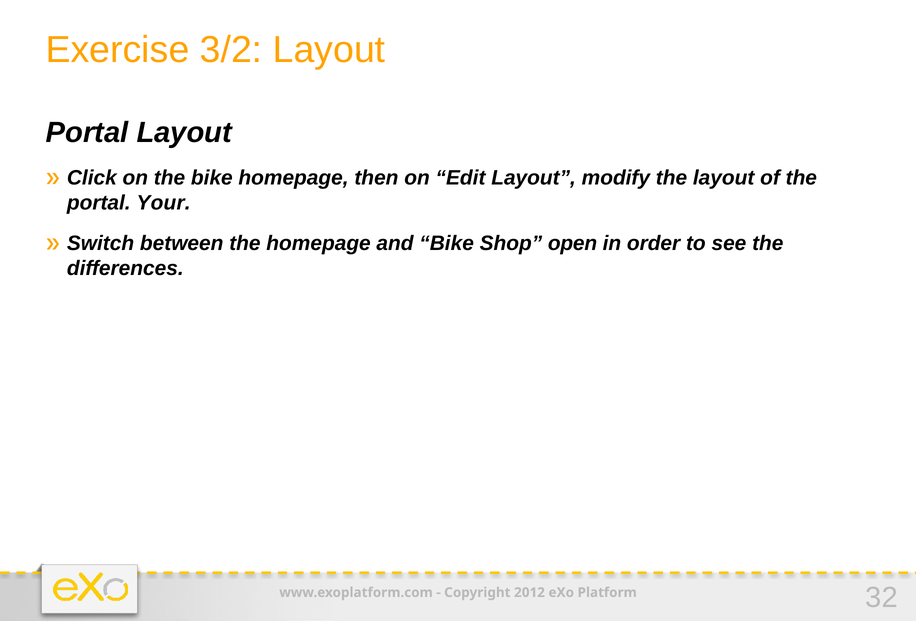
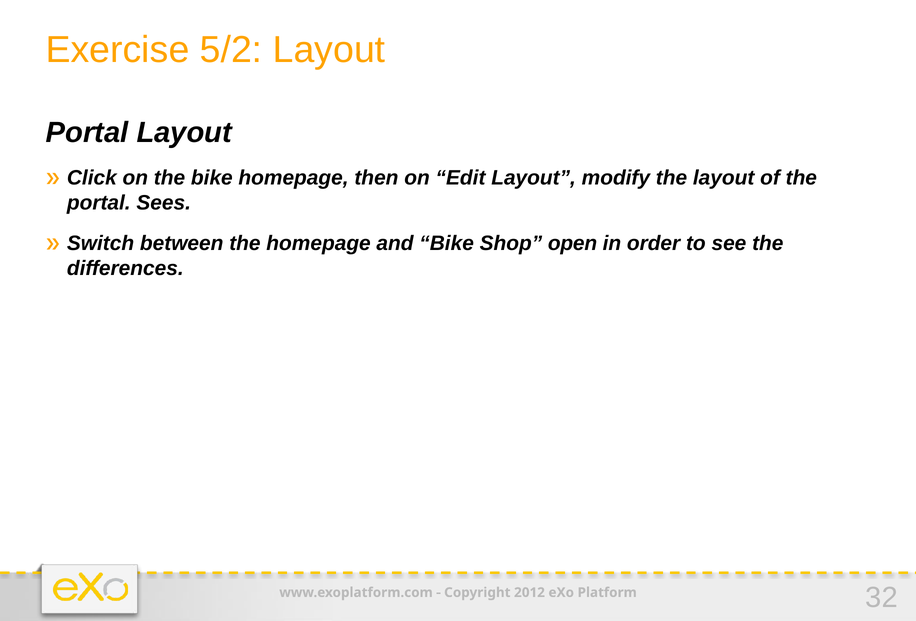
3/2: 3/2 -> 5/2
Your: Your -> Sees
